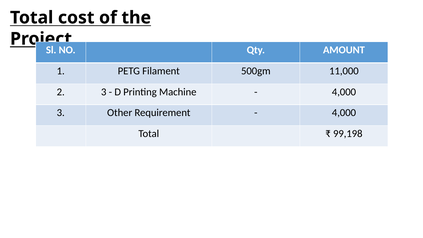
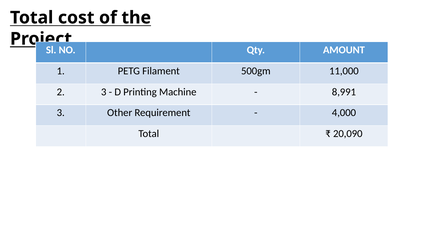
4,000 at (344, 92): 4,000 -> 8,991
99,198: 99,198 -> 20,090
